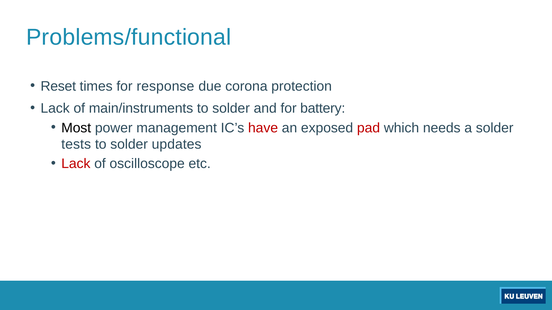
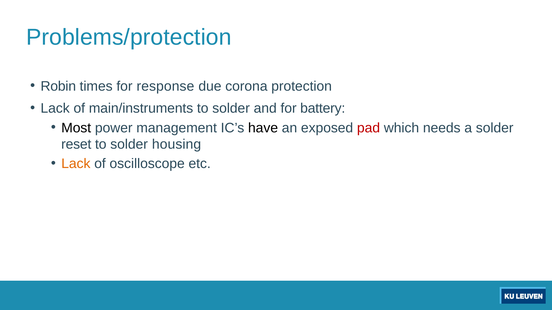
Problems/functional: Problems/functional -> Problems/protection
Reset: Reset -> Robin
have colour: red -> black
tests: tests -> reset
updates: updates -> housing
Lack at (76, 164) colour: red -> orange
